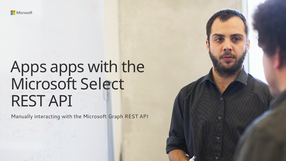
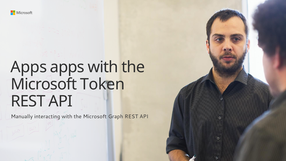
Select: Select -> Token
